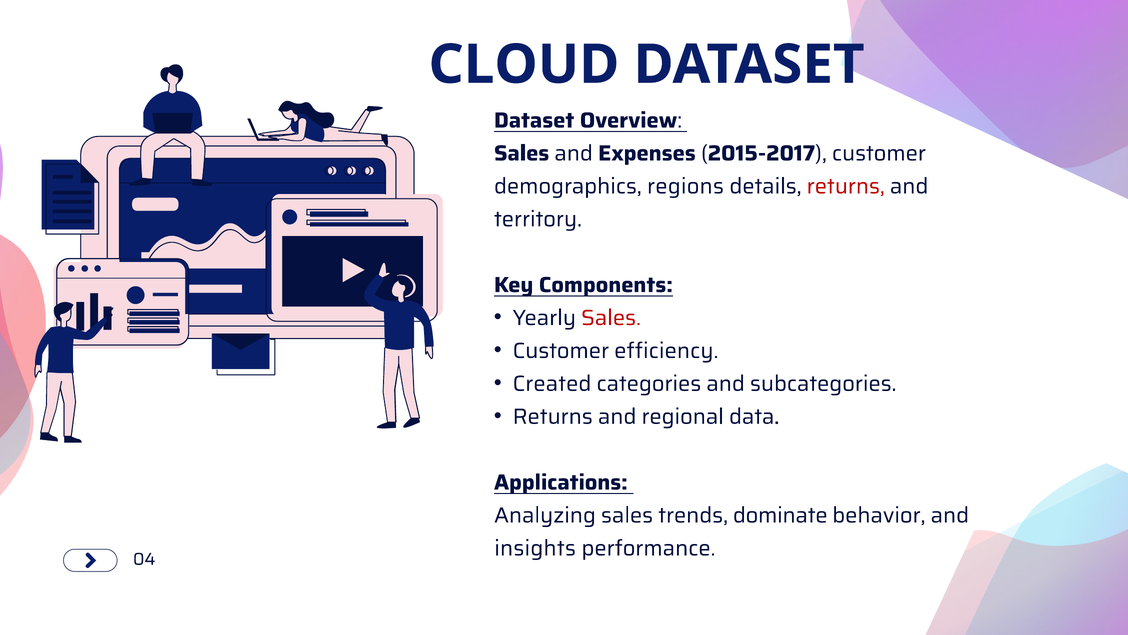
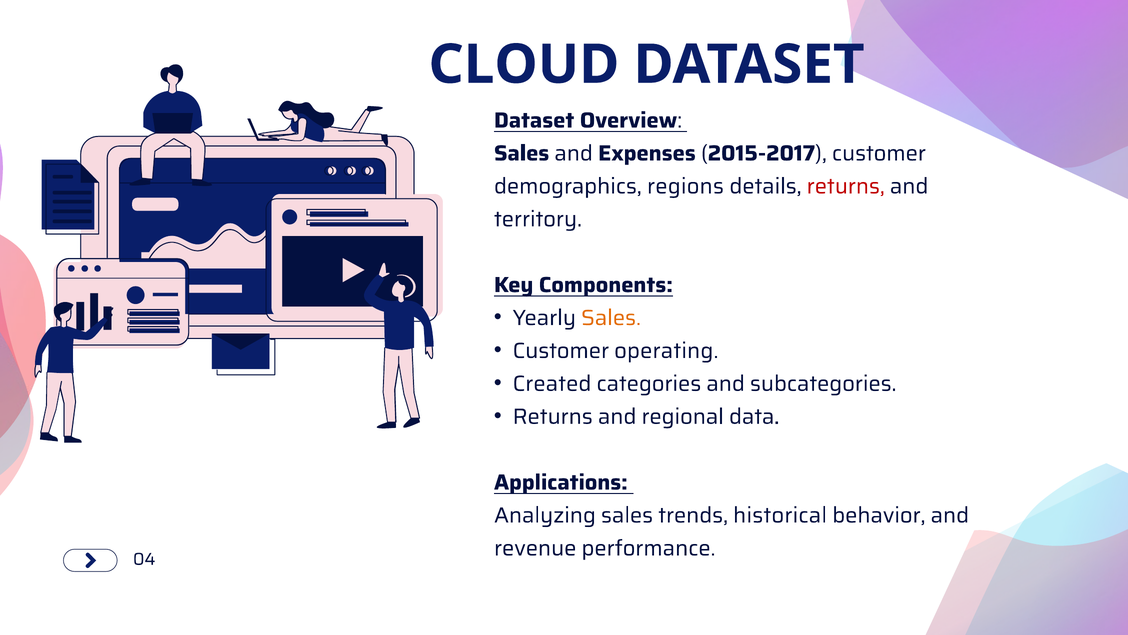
Sales at (611, 318) colour: red -> orange
efficiency: efficiency -> operating
dominate: dominate -> historical
insights: insights -> revenue
